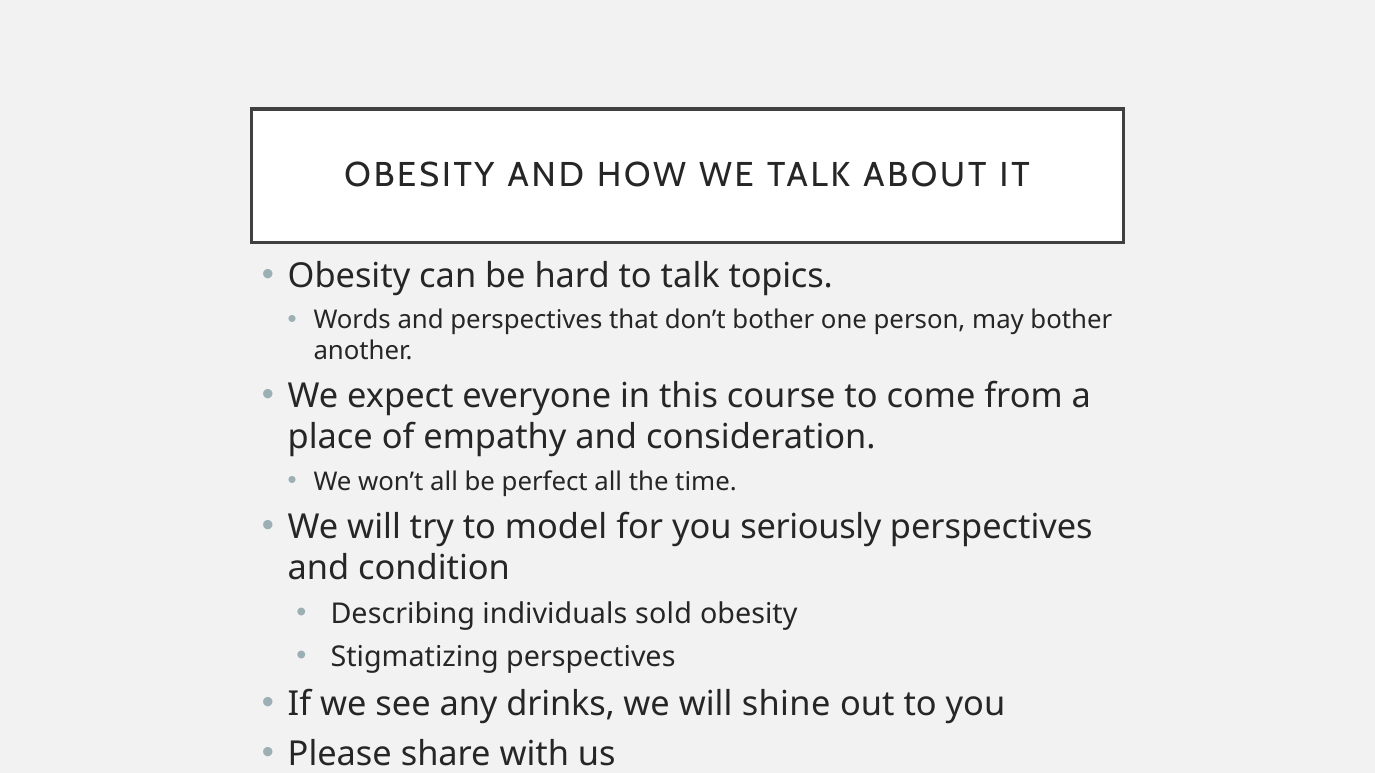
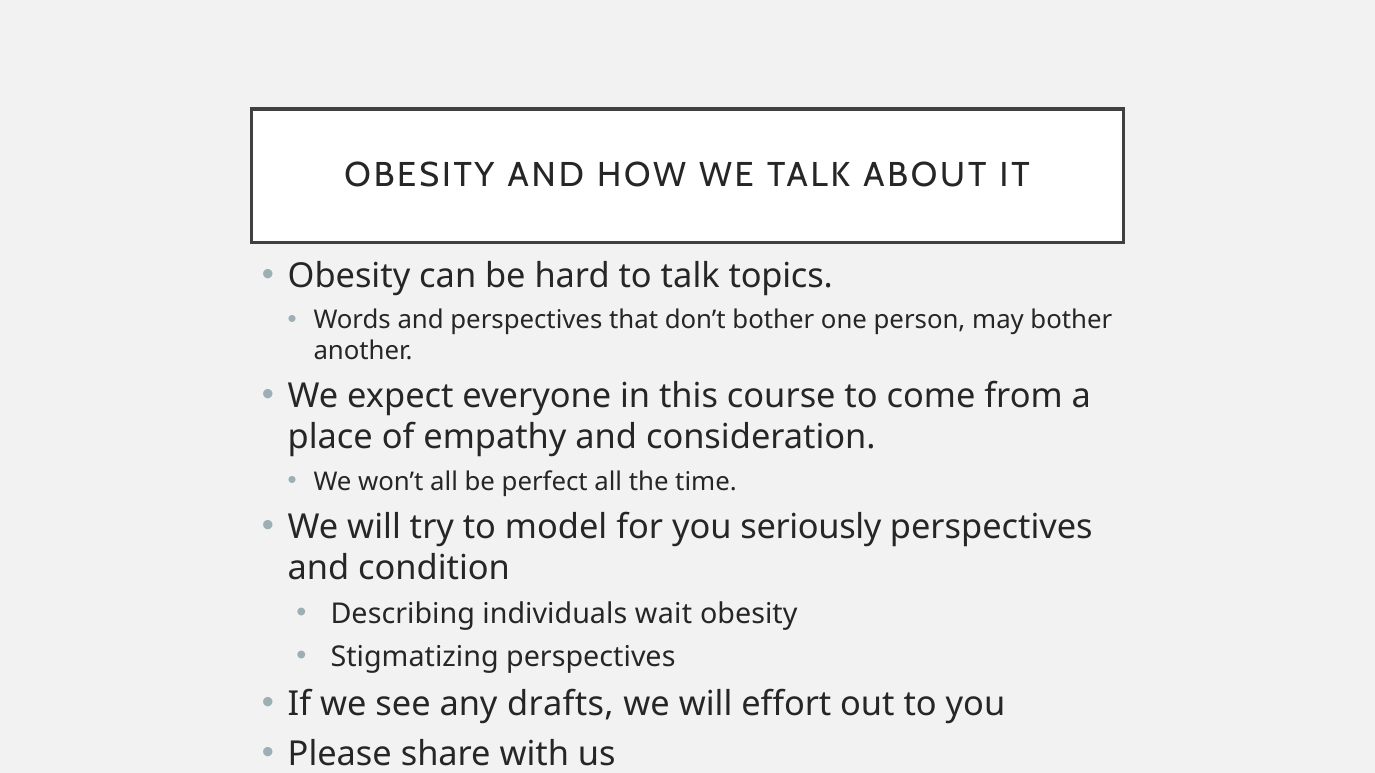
sold: sold -> wait
drinks: drinks -> drafts
shine: shine -> effort
